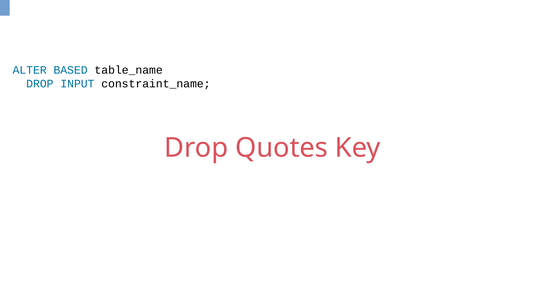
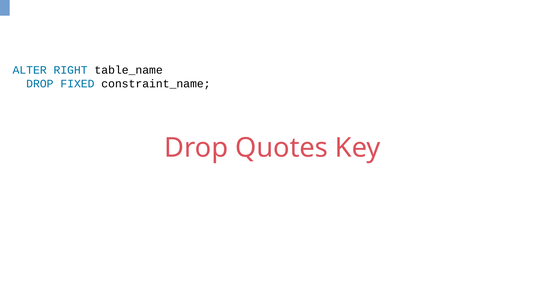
BASED: BASED -> RIGHT
INPUT: INPUT -> FIXED
